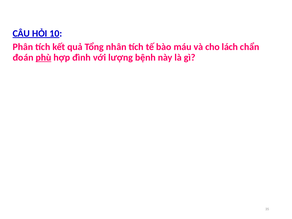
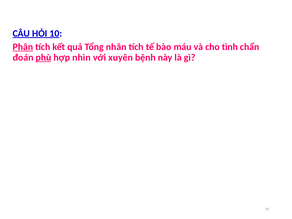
Phân underline: none -> present
lách: lách -> tình
đình: đình -> nhìn
lượng: lượng -> xuyên
